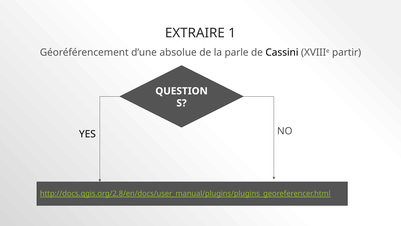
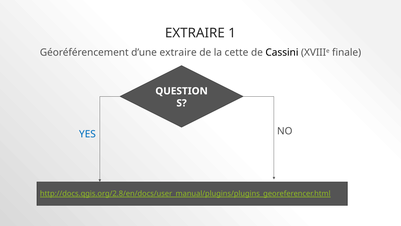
d’une absolue: absolue -> extraire
parle: parle -> cette
partir: partir -> finale
YES colour: black -> blue
